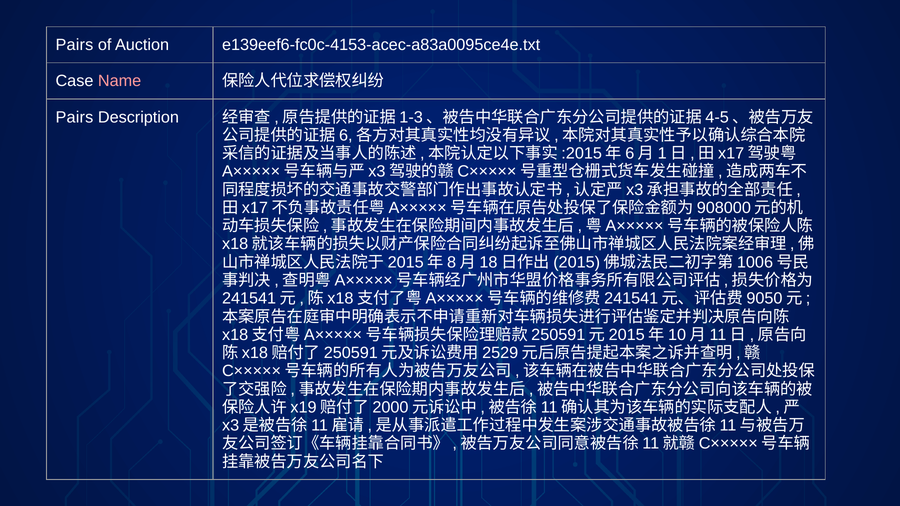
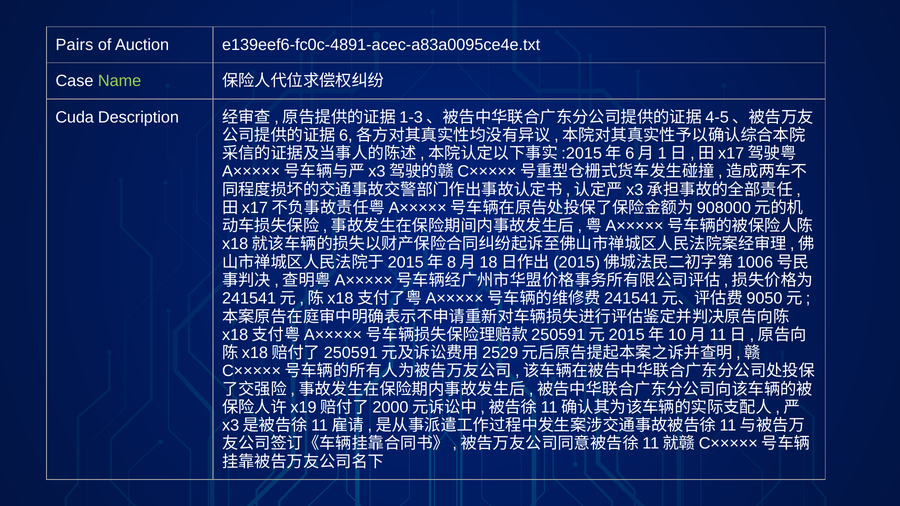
e139eef6-fc0c-4153-acec-a83a0095ce4e.txt: e139eef6-fc0c-4153-acec-a83a0095ce4e.txt -> e139eef6-fc0c-4891-acec-a83a0095ce4e.txt
Name colour: pink -> light green
Pairs at (74, 117): Pairs -> Cuda
